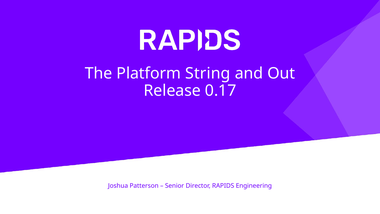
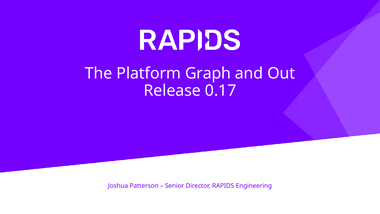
String: String -> Graph
